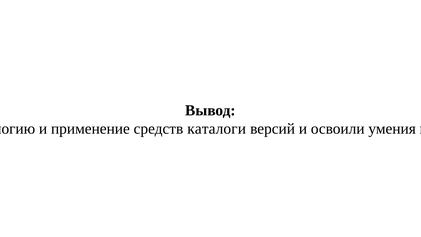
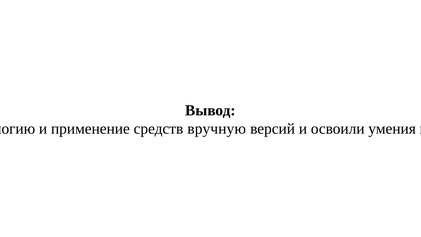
каталоги: каталоги -> вручную
